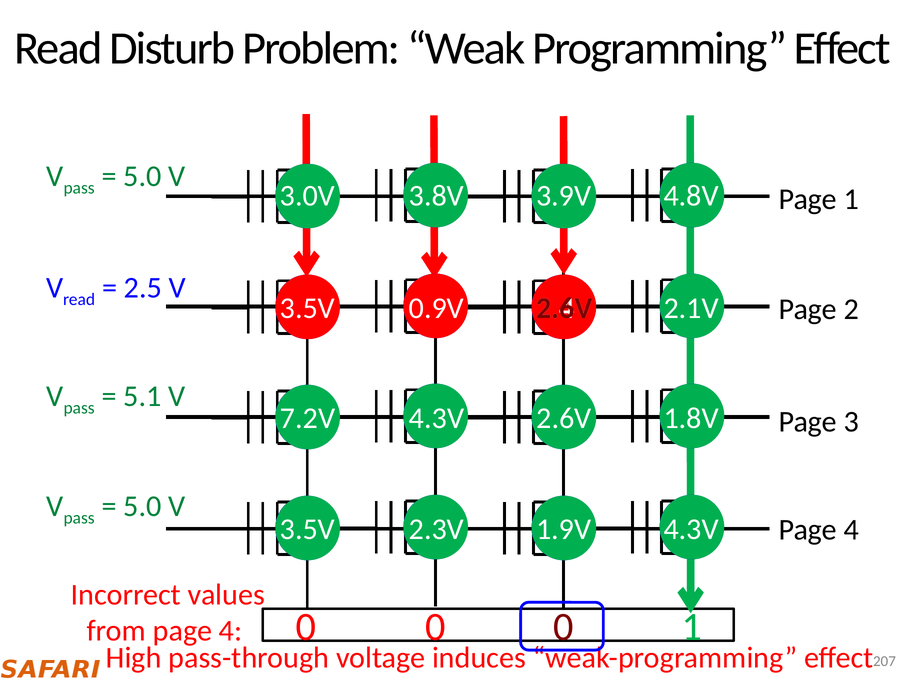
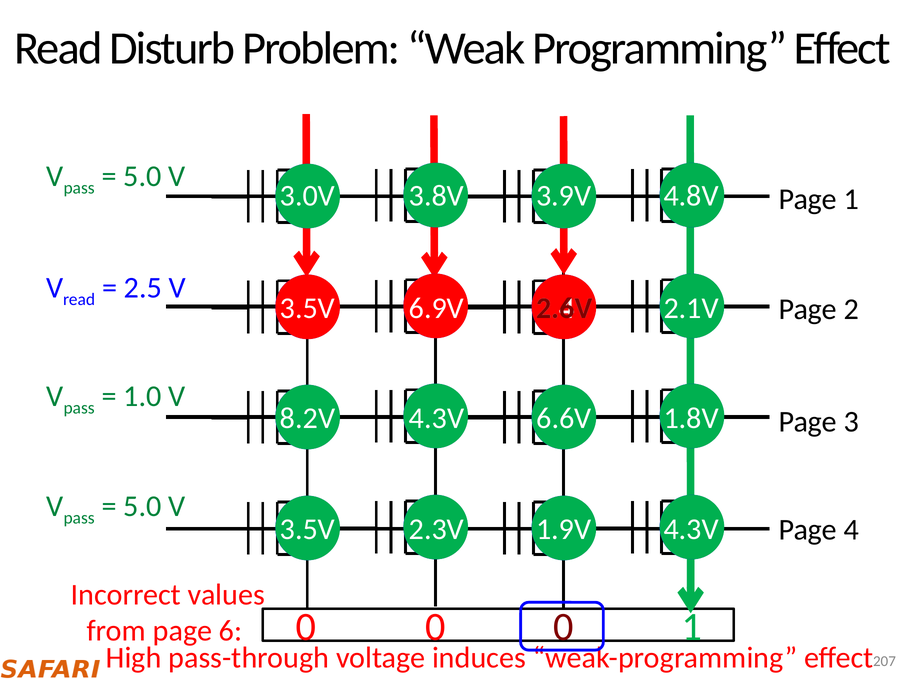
0.9V: 0.9V -> 6.9V
5.1: 5.1 -> 1.0
7.2V: 7.2V -> 8.2V
4.3V 2.6V: 2.6V -> 6.6V
from page 4: 4 -> 6
